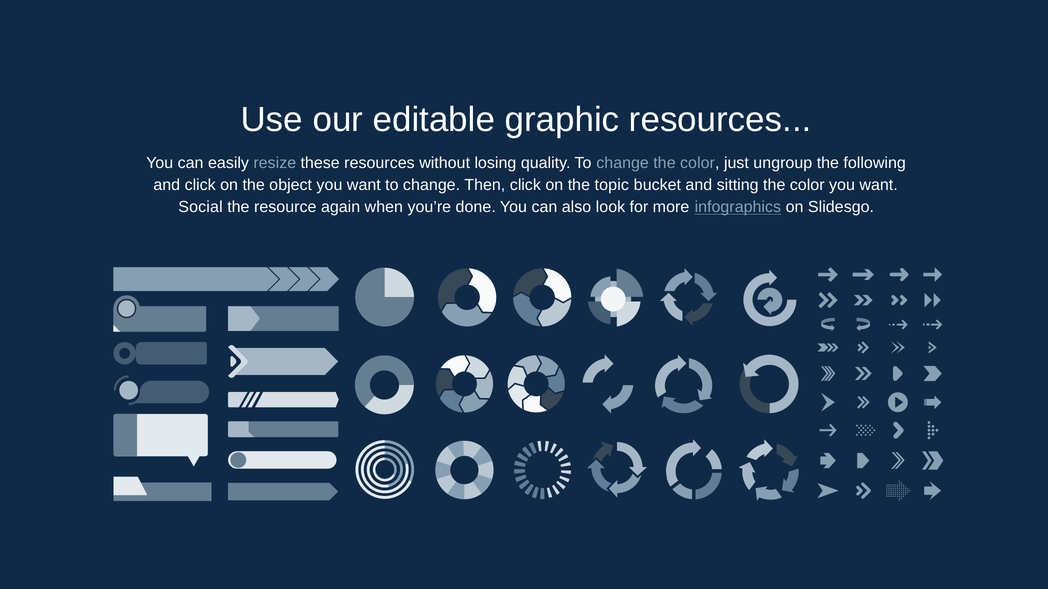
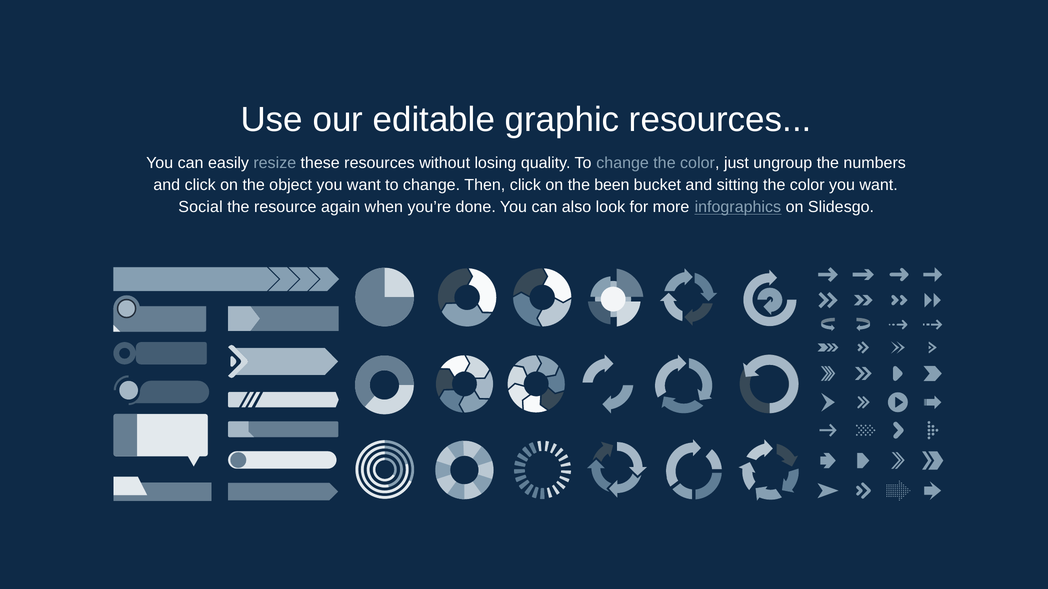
following: following -> numbers
topic: topic -> been
